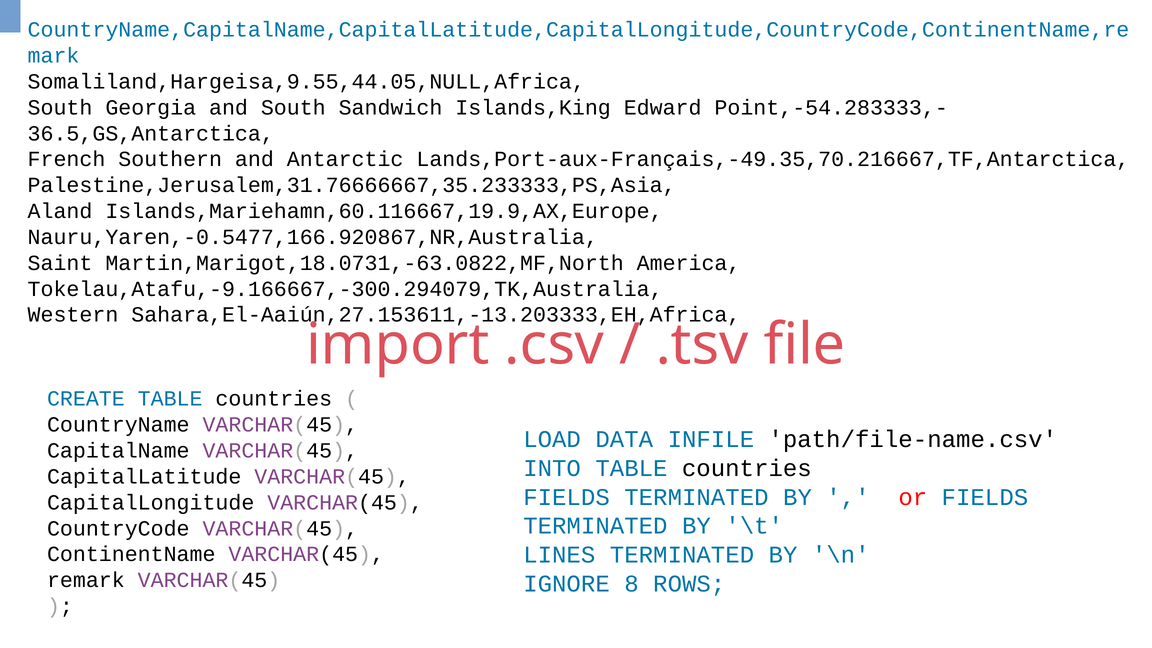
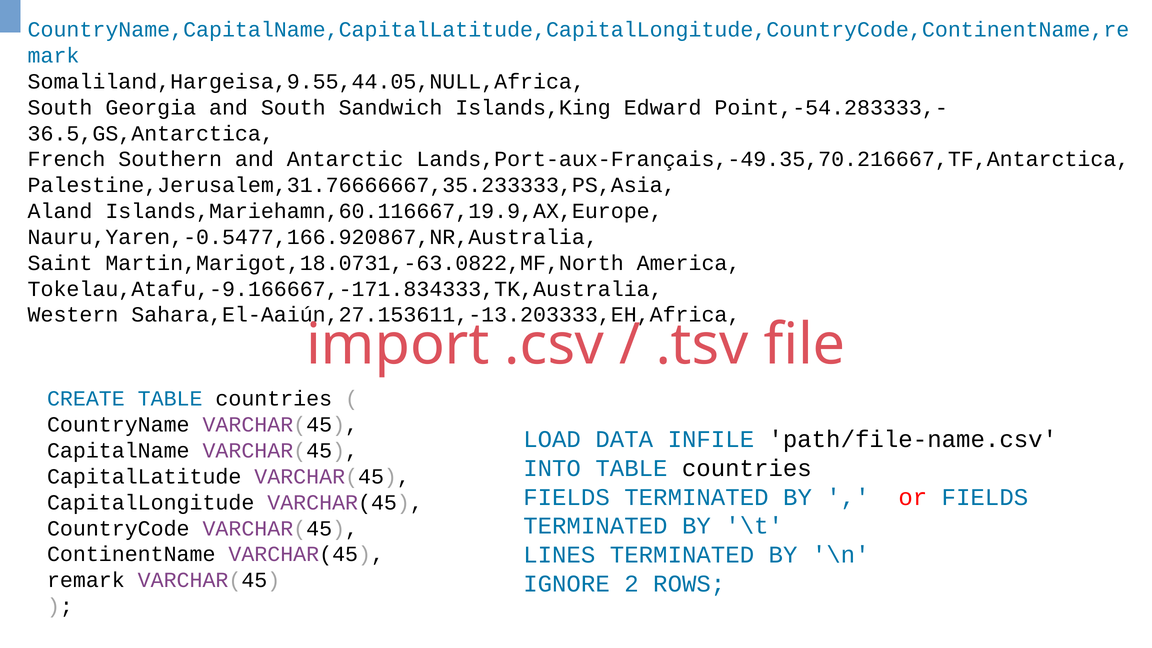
Tokelau,Atafu,-9.166667,-300.294079,TK,Australia: Tokelau,Atafu,-9.166667,-300.294079,TK,Australia -> Tokelau,Atafu,-9.166667,-171.834333,TK,Australia
8: 8 -> 2
